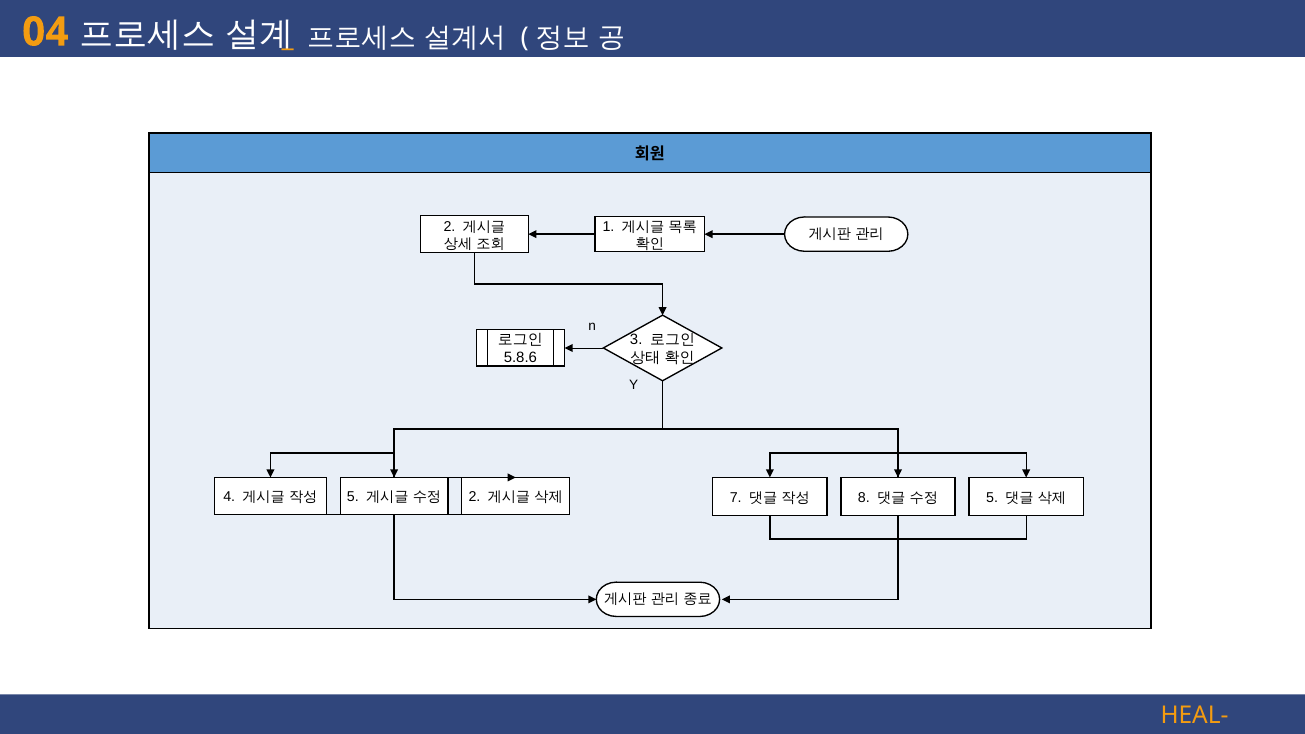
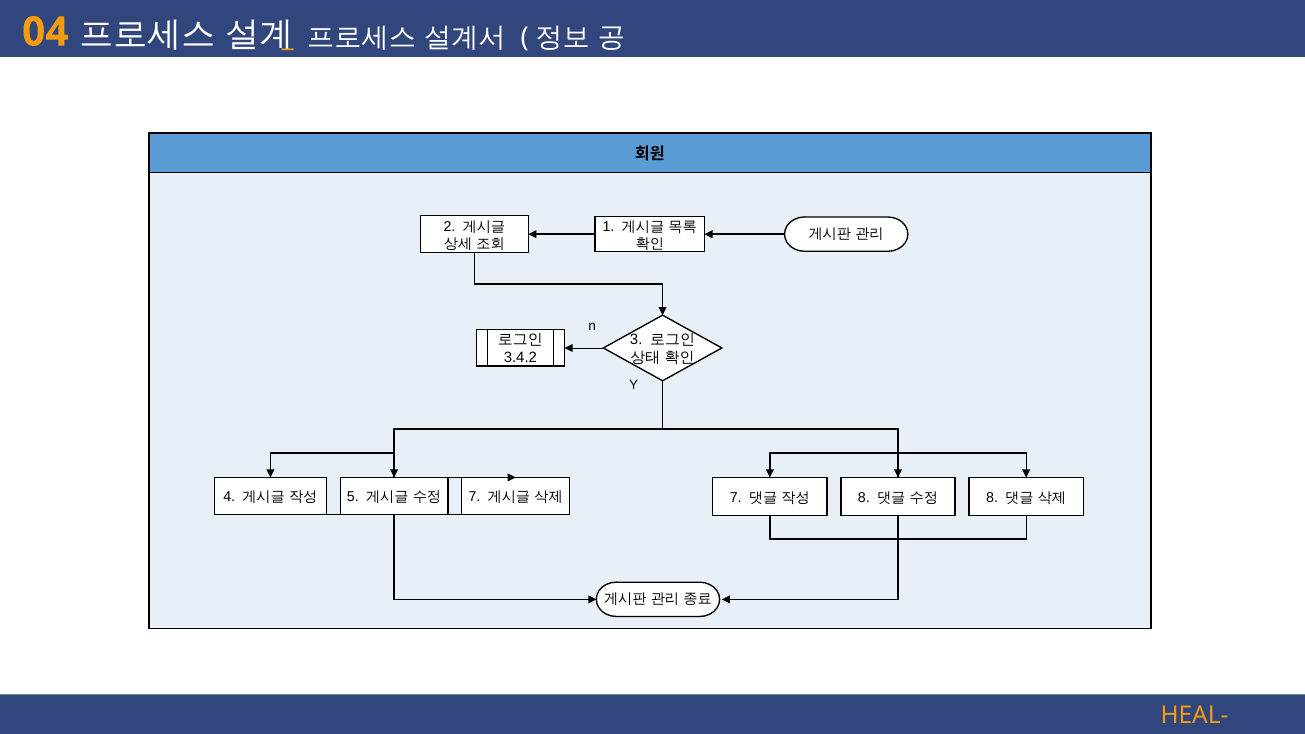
5.8.6: 5.8.6 -> 3.4.2
2 at (474, 497): 2 -> 7
5 at (992, 497): 5 -> 8
